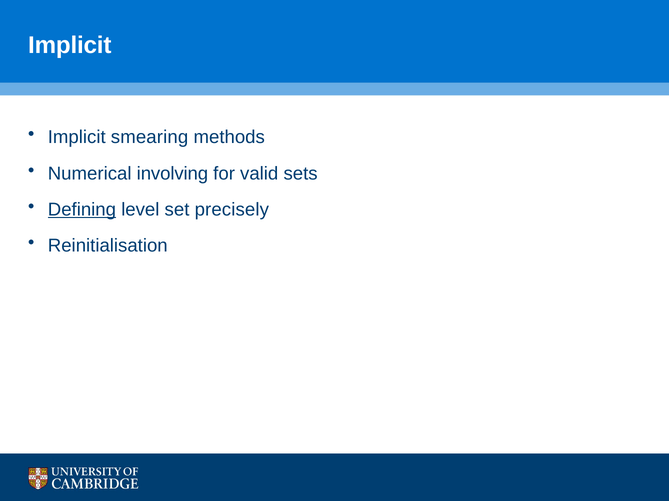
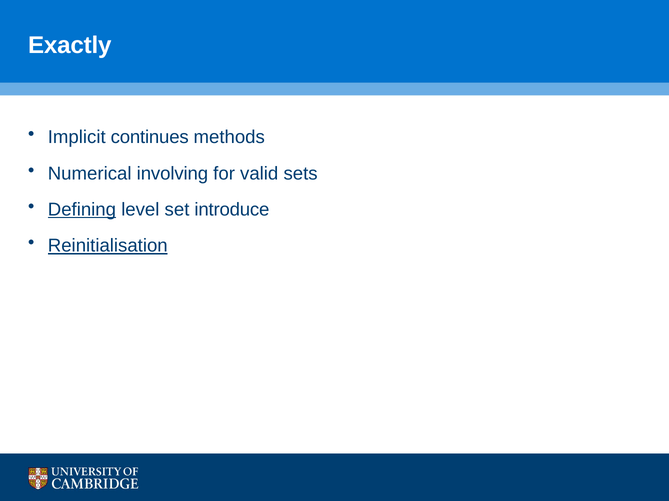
Implicit at (70, 45): Implicit -> Exactly
smearing: smearing -> continues
precisely: precisely -> introduce
Reinitialisation underline: none -> present
